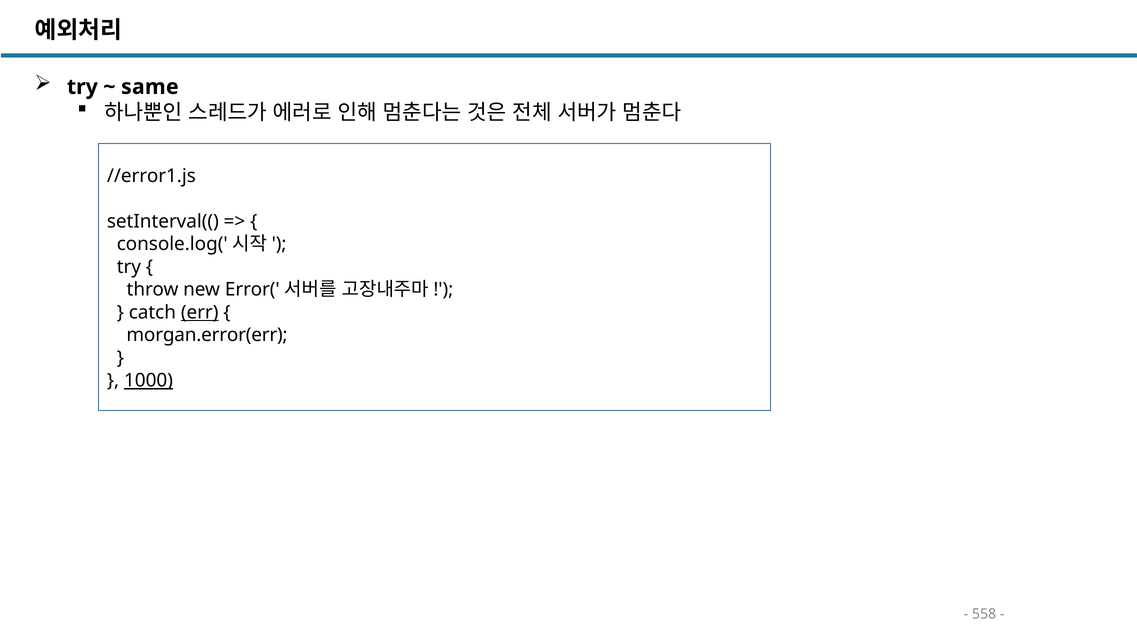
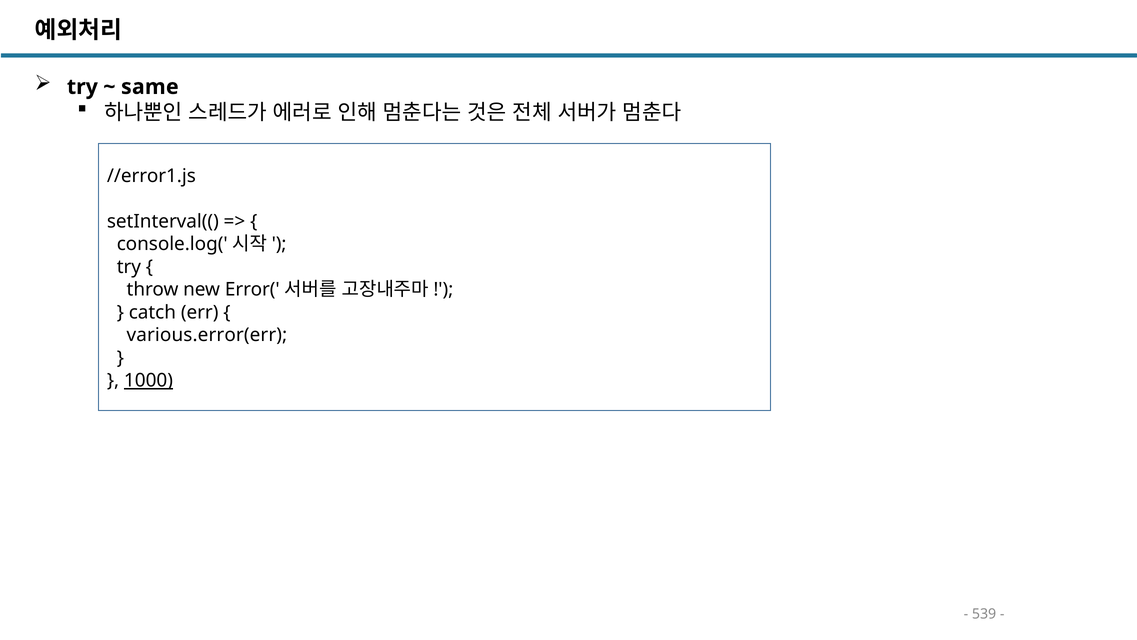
err underline: present -> none
morgan.error(err: morgan.error(err -> various.error(err
558: 558 -> 539
